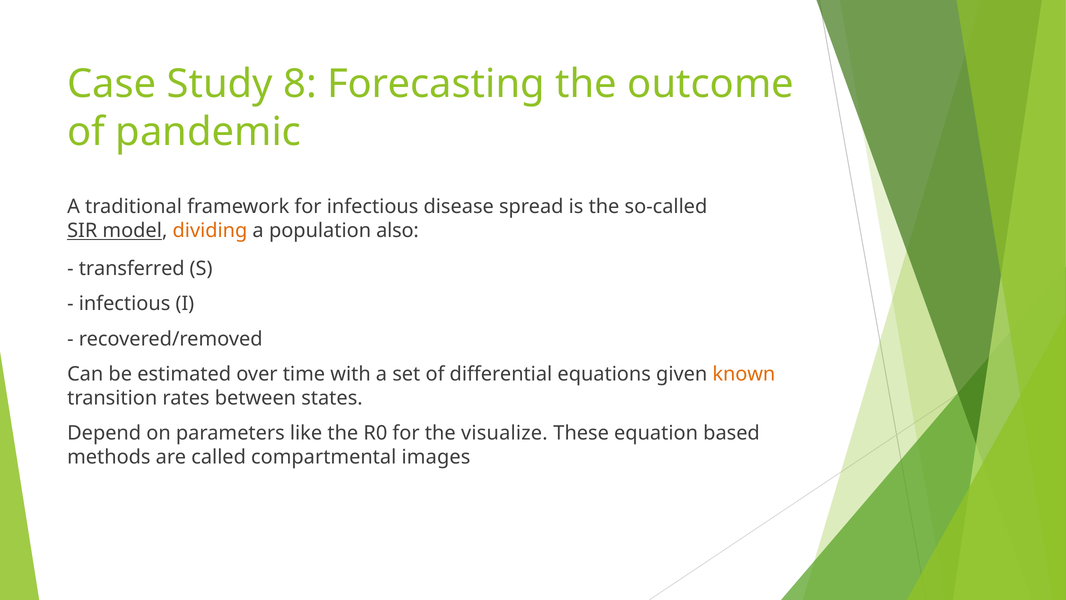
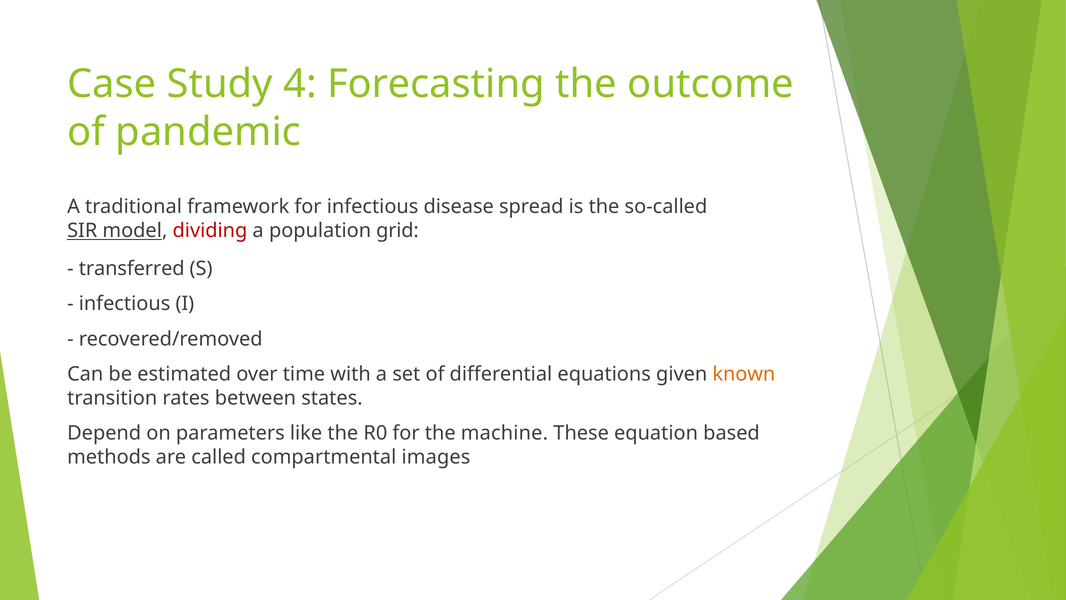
8: 8 -> 4
dividing colour: orange -> red
also: also -> grid
visualize: visualize -> machine
